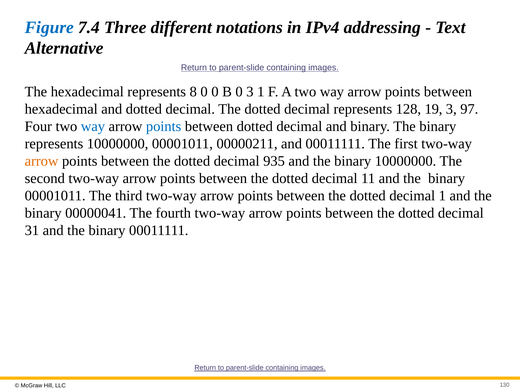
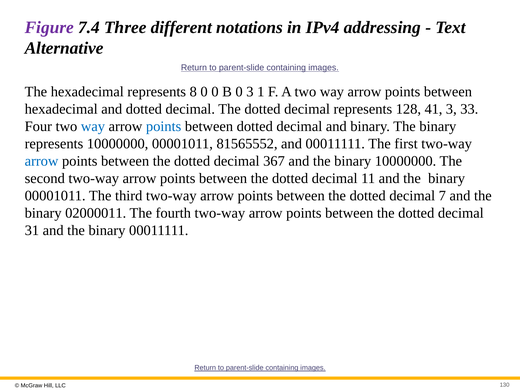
Figure colour: blue -> purple
19: 19 -> 41
97: 97 -> 33
00000211: 00000211 -> 81565552
arrow at (42, 161) colour: orange -> blue
935: 935 -> 367
decimal 1: 1 -> 7
00000041: 00000041 -> 02000011
